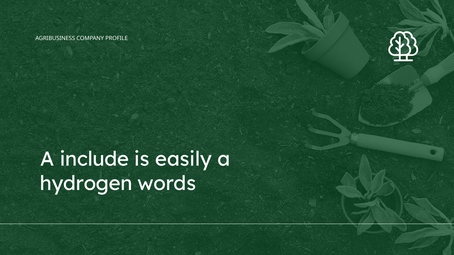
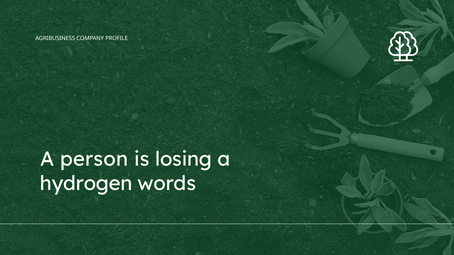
include: include -> person
easily: easily -> losing
